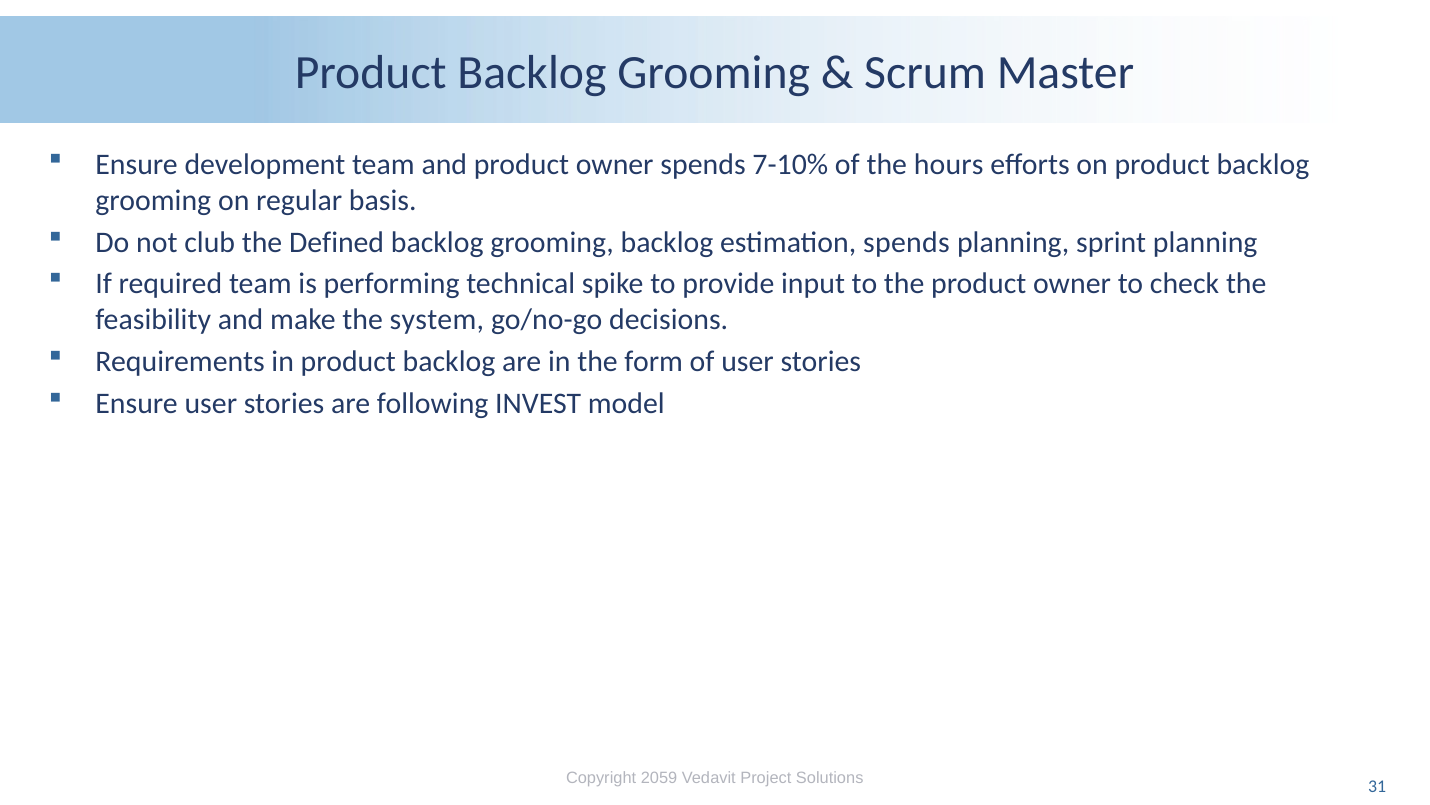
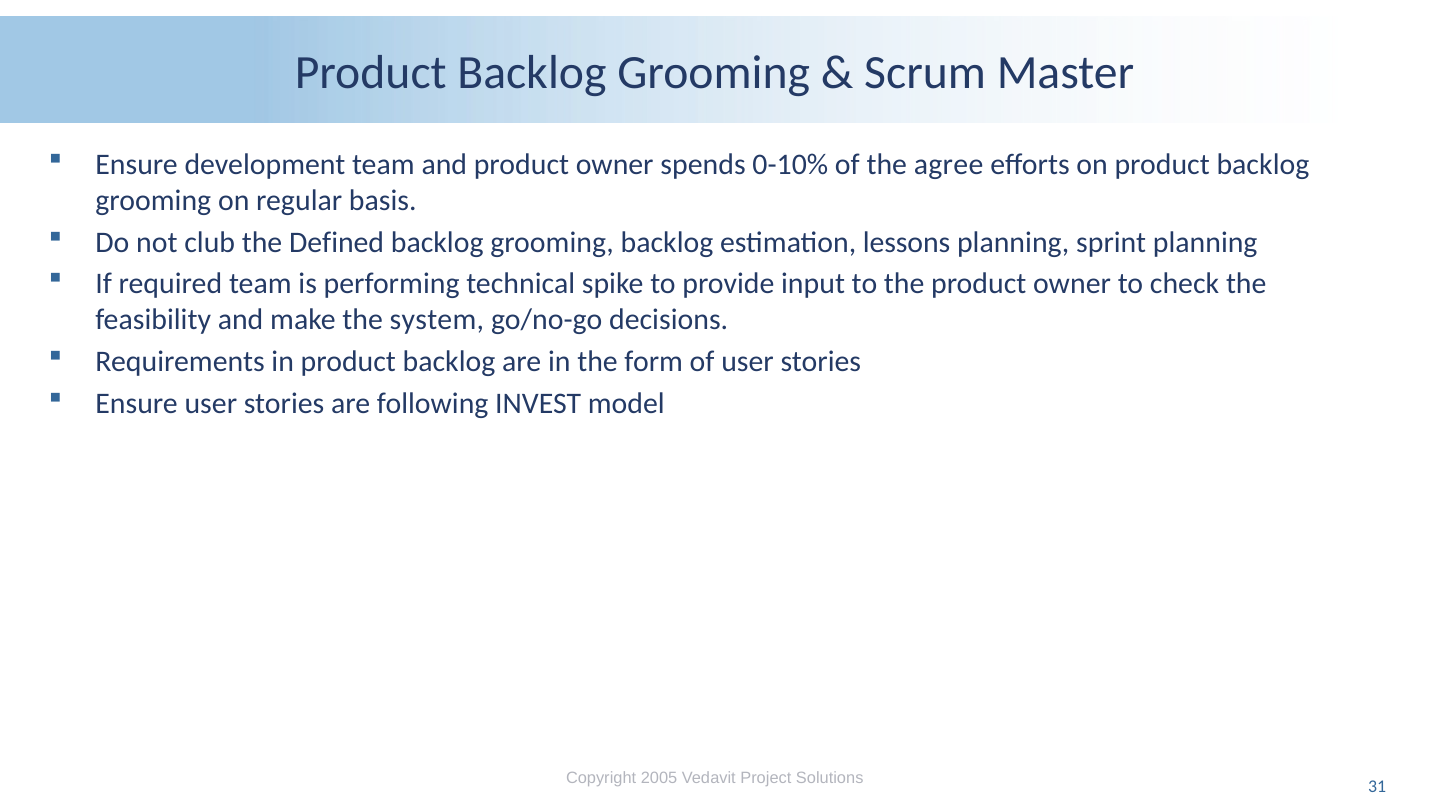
7-10%: 7-10% -> 0-10%
hours: hours -> agree
estimation spends: spends -> lessons
2059: 2059 -> 2005
